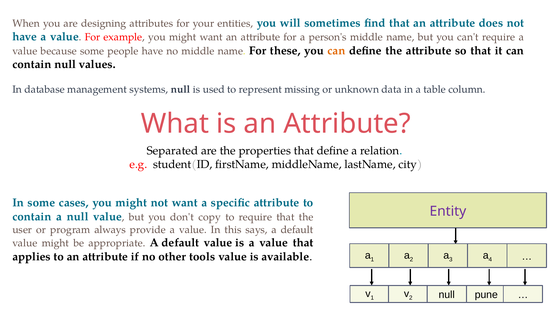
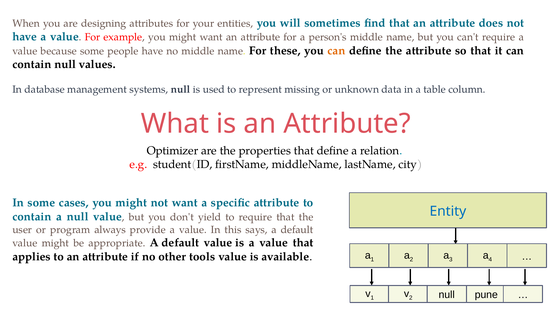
Separated: Separated -> Optimizer
Entity colour: purple -> blue
copy: copy -> yield
